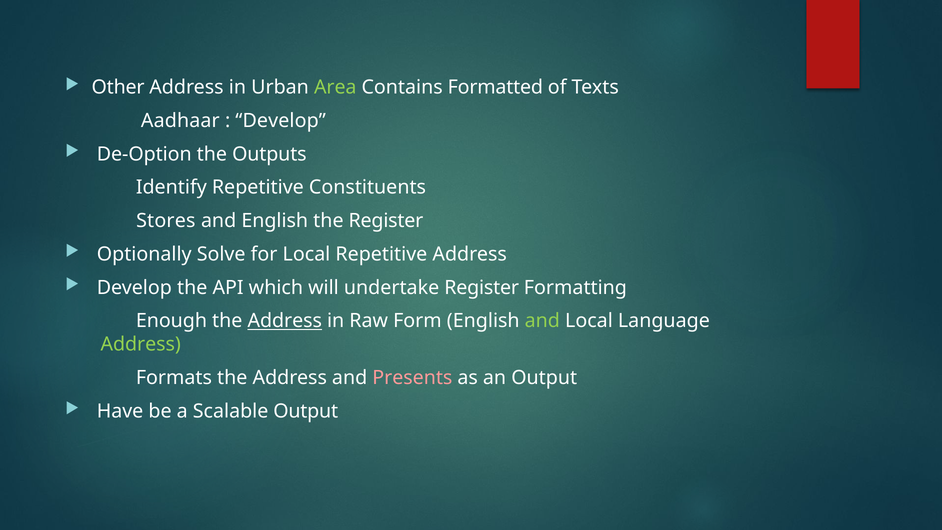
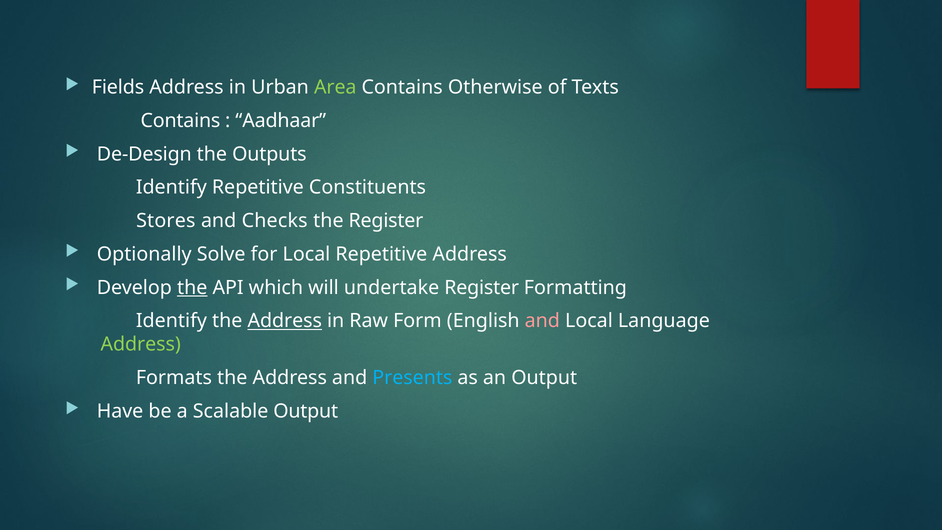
Other: Other -> Fields
Formatted: Formatted -> Otherwise
Aadhaar at (180, 121): Aadhaar -> Contains
Develop at (281, 121): Develop -> Aadhaar
De-Option: De-Option -> De-Design
and English: English -> Checks
the at (192, 287) underline: none -> present
Enough at (171, 321): Enough -> Identify
and at (542, 321) colour: light green -> pink
Presents colour: pink -> light blue
